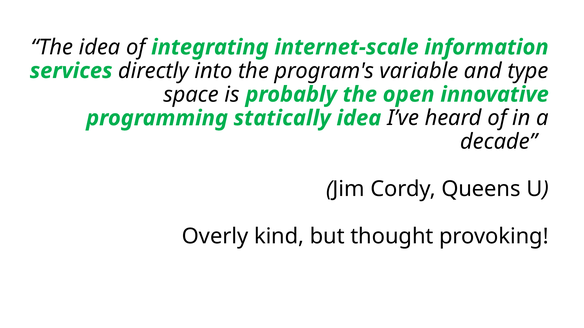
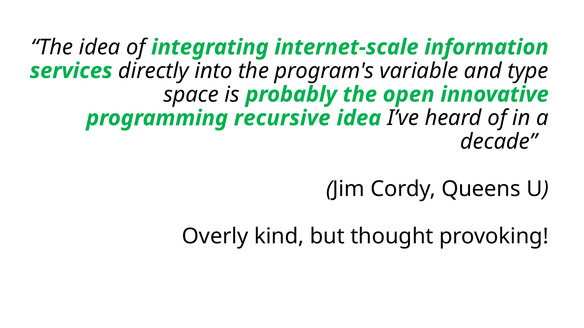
statically: statically -> recursive
